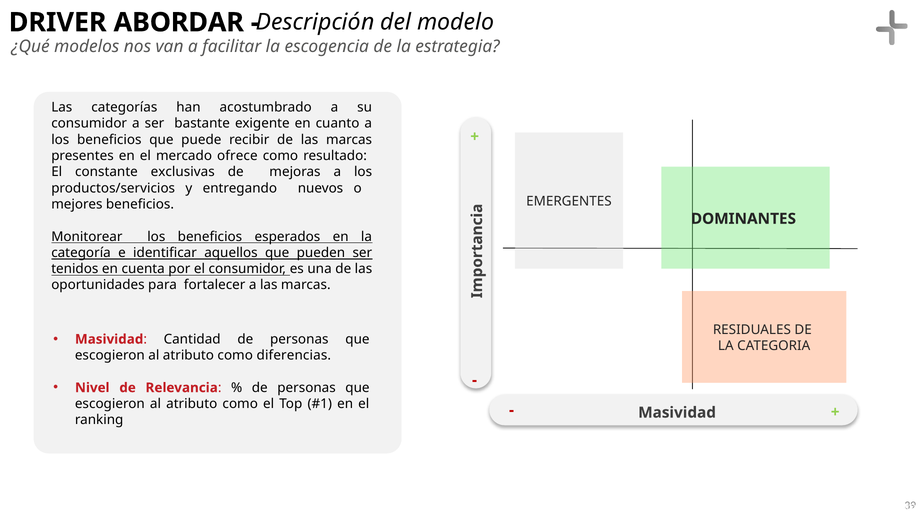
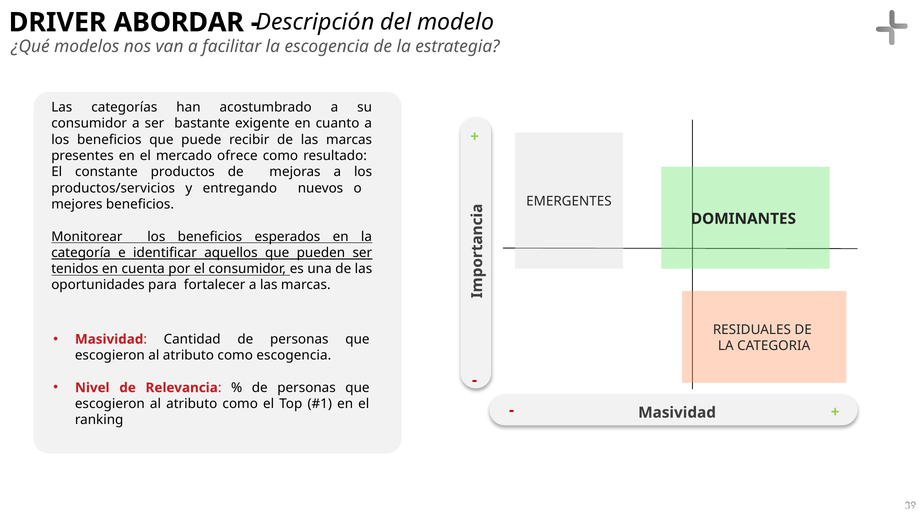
exclusivas: exclusivas -> productos
como diferencias: diferencias -> escogencia
